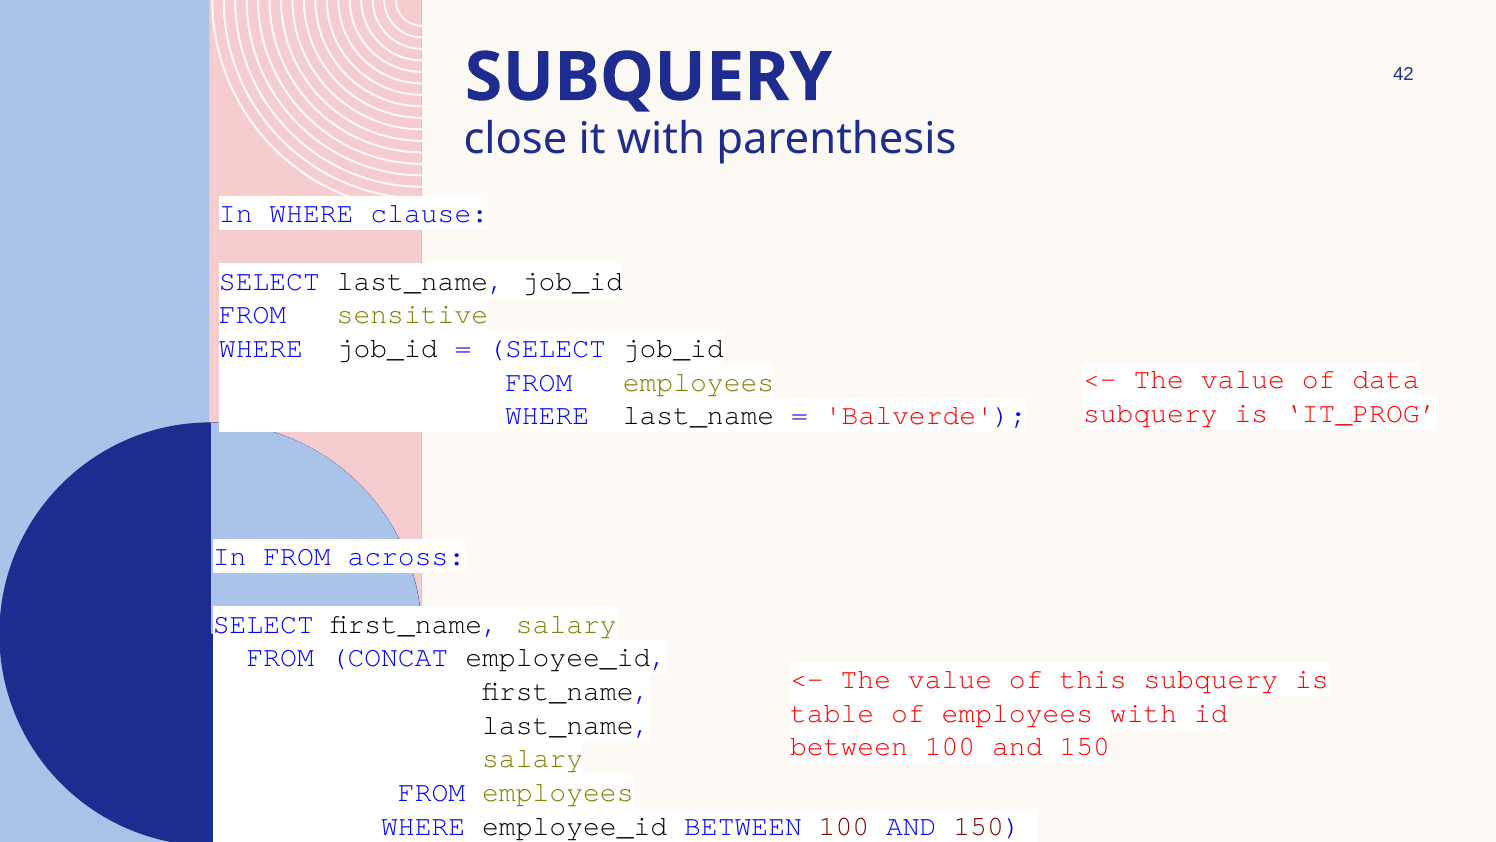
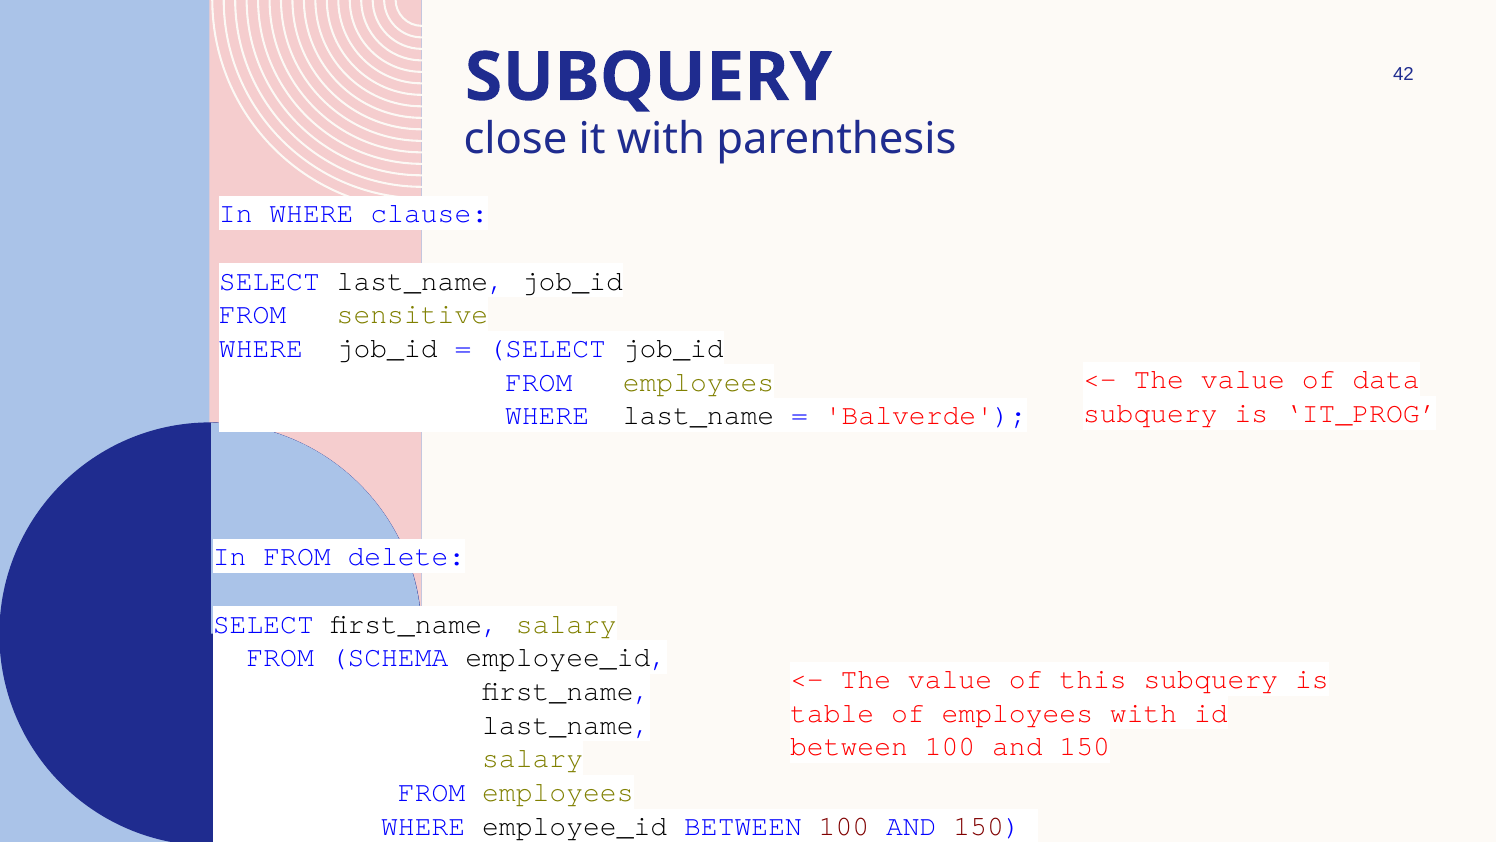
across: across -> delete
CONCAT: CONCAT -> SCHEMA
